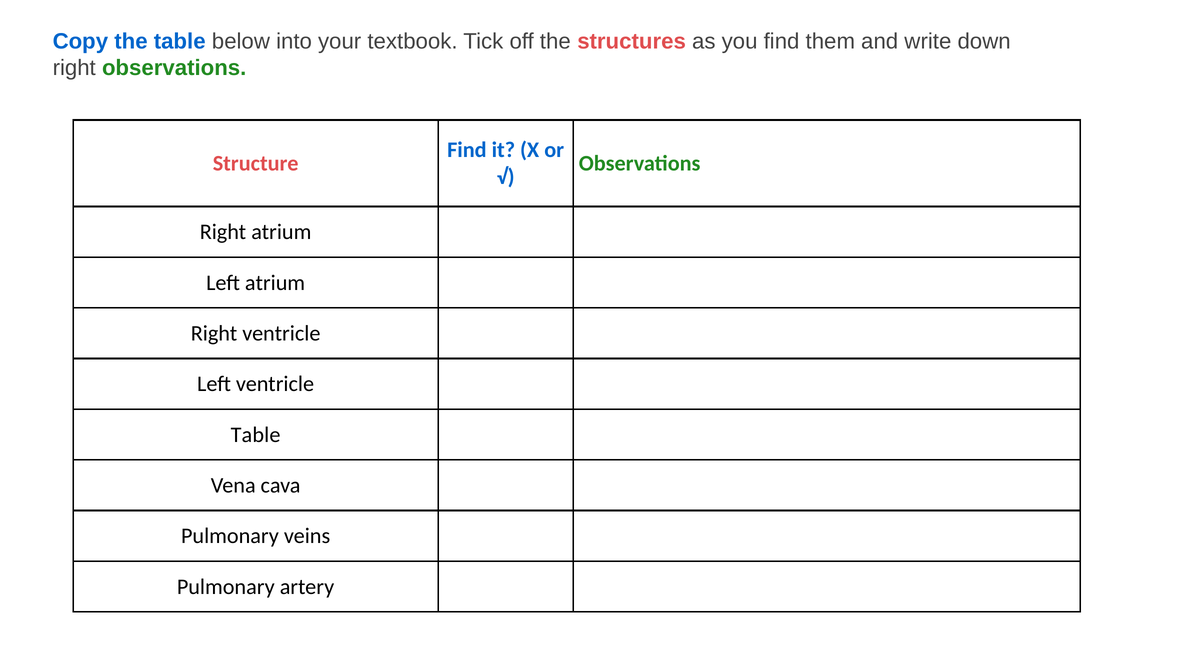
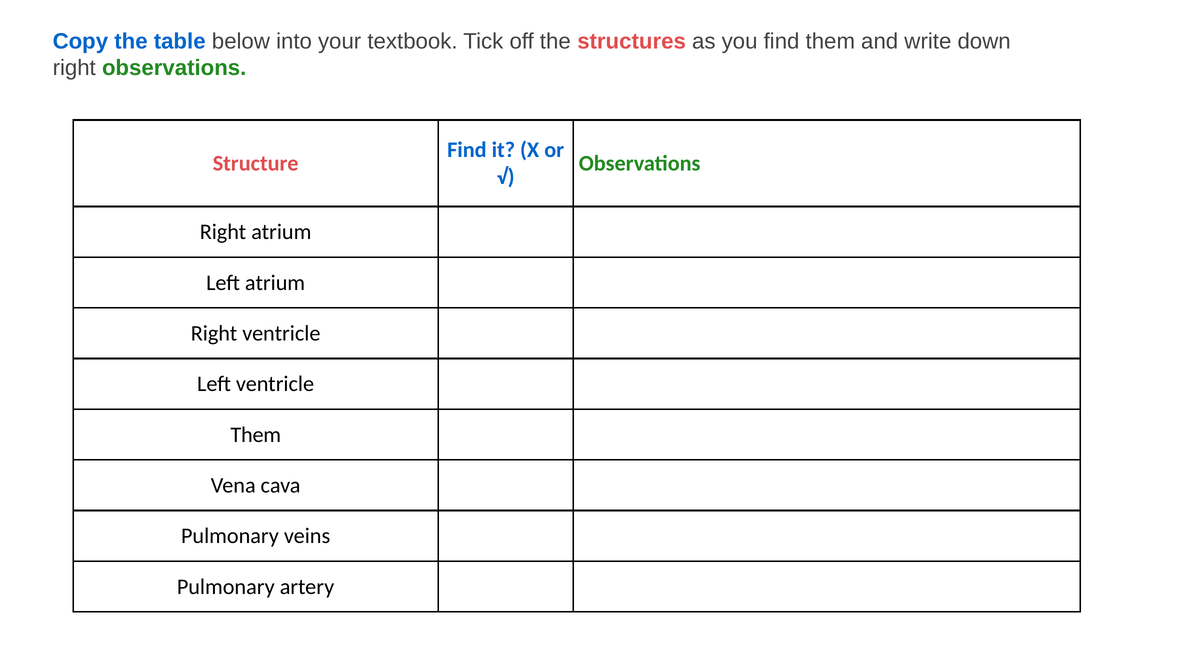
Table at (256, 435): Table -> Them
